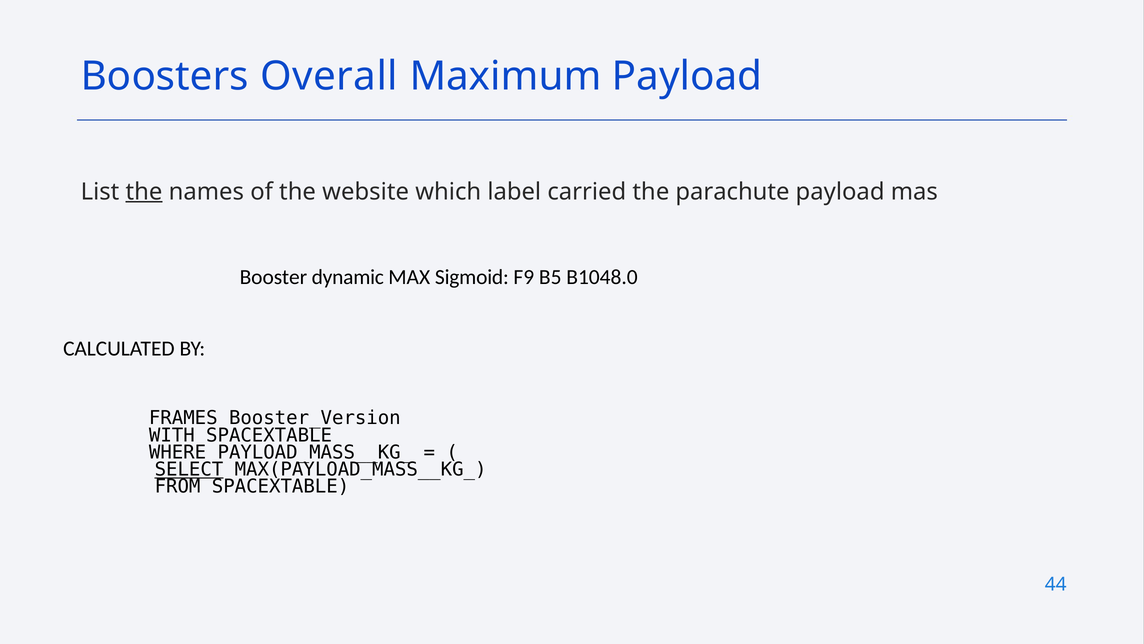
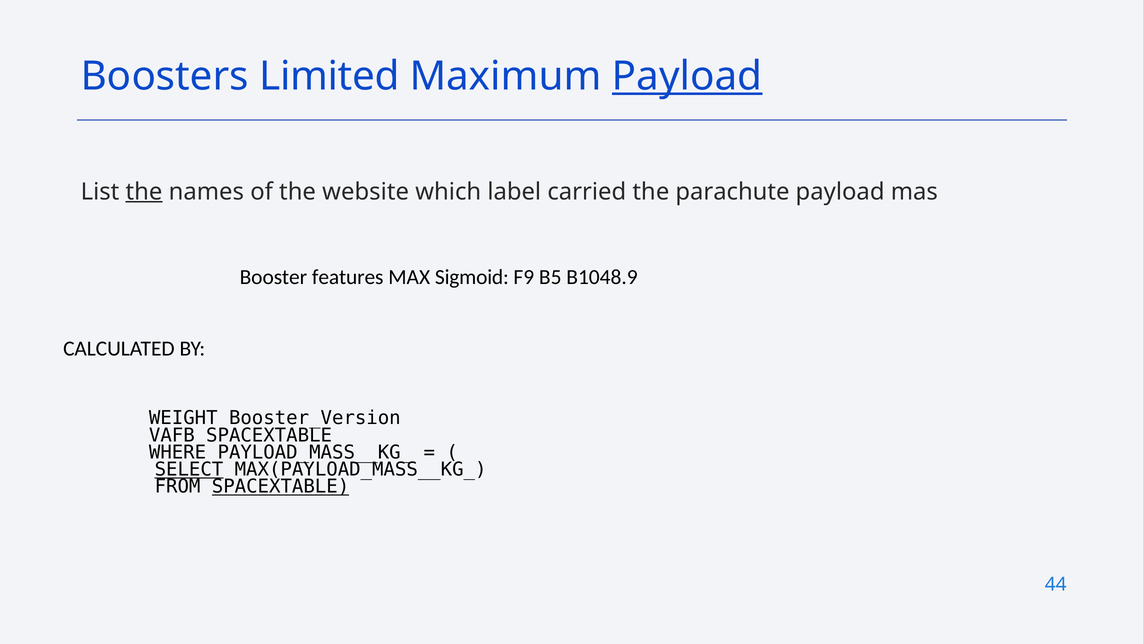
Overall: Overall -> Limited
Payload at (687, 76) underline: none -> present
dynamic: dynamic -> features
B1048.0: B1048.0 -> B1048.9
FRAMES: FRAMES -> WEIGHT
WITH: WITH -> VAFB
SPACEXTABLE at (281, 486) underline: none -> present
